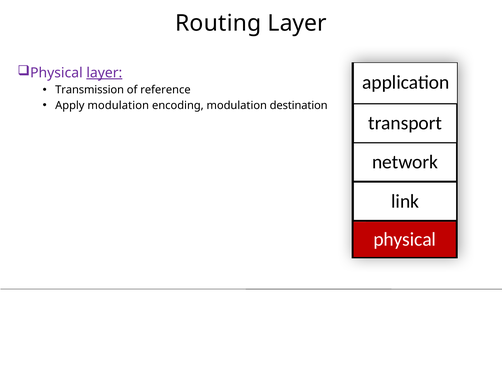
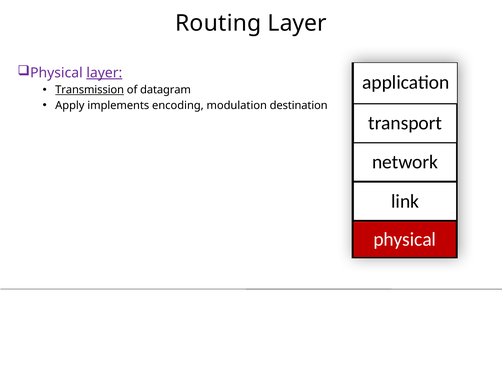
Transmission underline: none -> present
reference: reference -> datagram
Apply modulation: modulation -> implements
